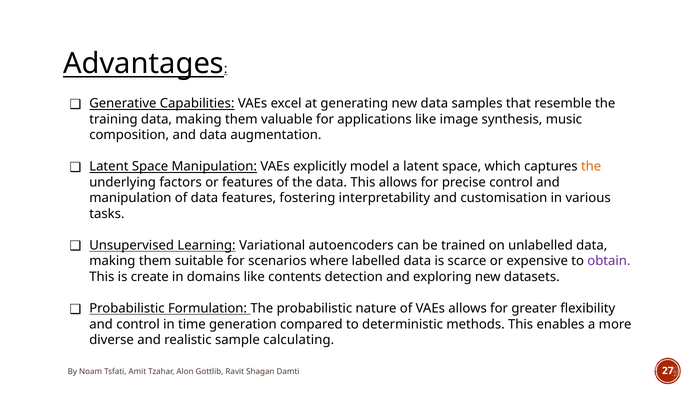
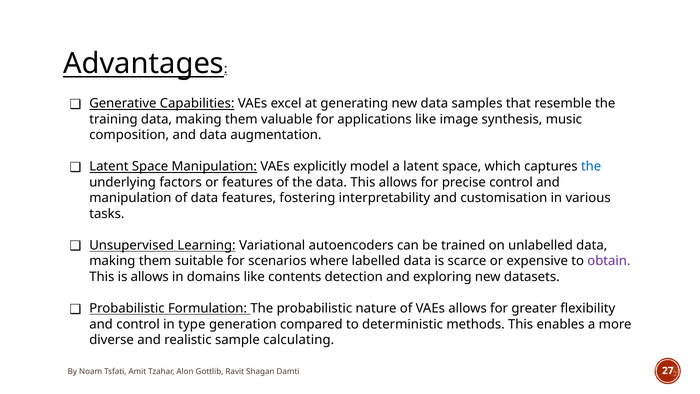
the at (591, 166) colour: orange -> blue
is create: create -> allows
time: time -> type
